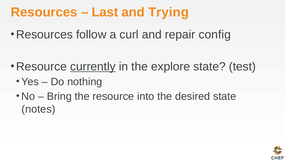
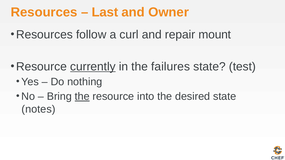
Trying: Trying -> Owner
config: config -> mount
explore: explore -> failures
the at (82, 97) underline: none -> present
